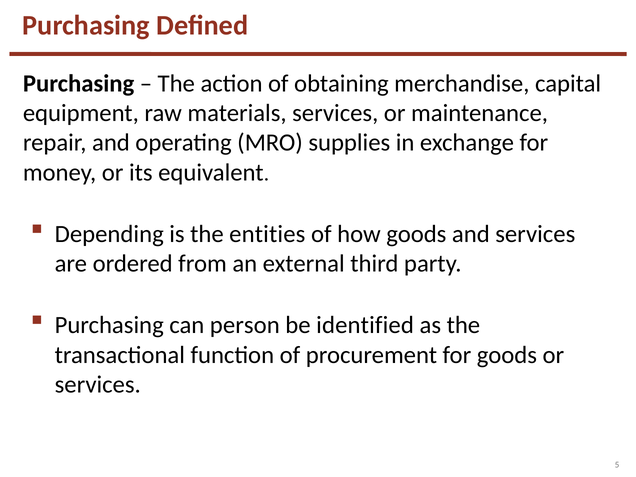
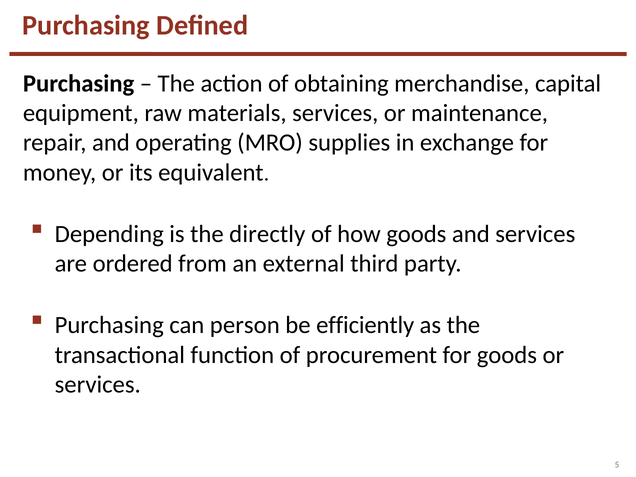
entities: entities -> directly
identified: identified -> efficiently
